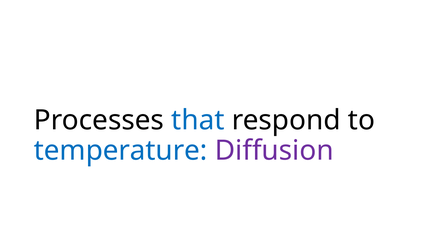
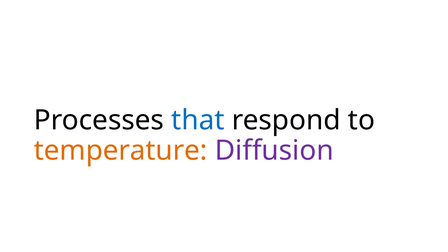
temperature colour: blue -> orange
